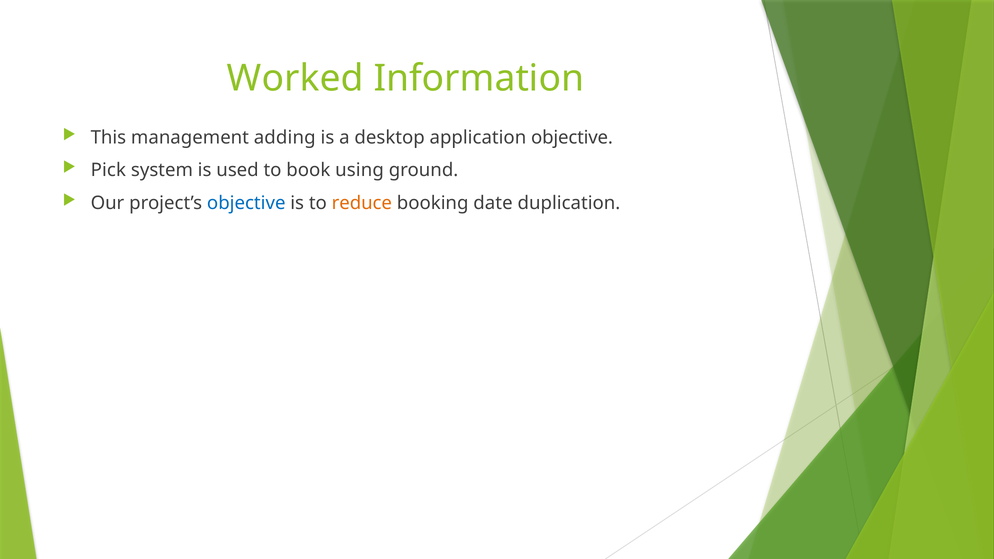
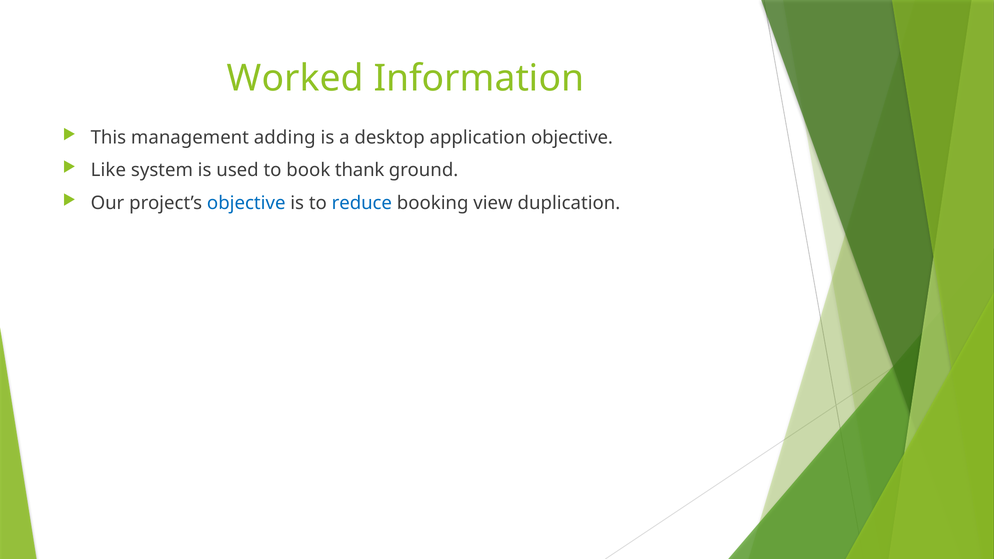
Pick: Pick -> Like
using: using -> thank
reduce colour: orange -> blue
date: date -> view
